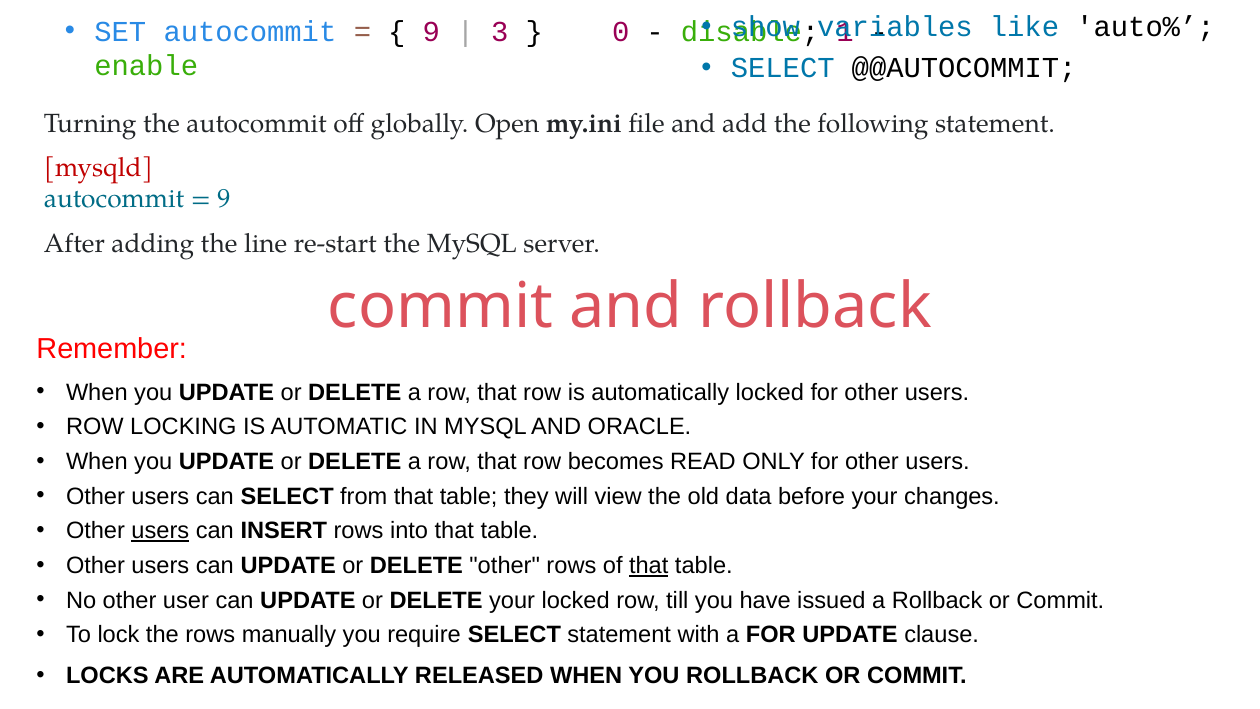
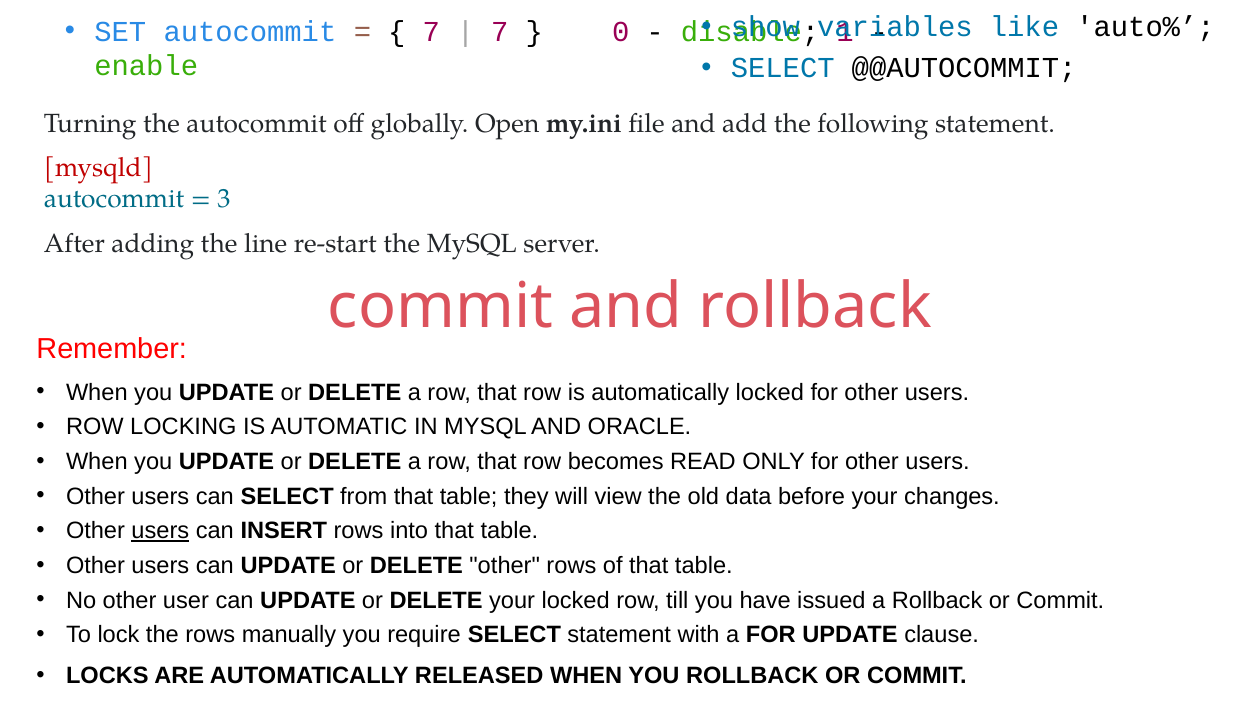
9 at (431, 32): 9 -> 7
3 at (500, 32): 3 -> 7
9 at (224, 199): 9 -> 3
that at (649, 565) underline: present -> none
